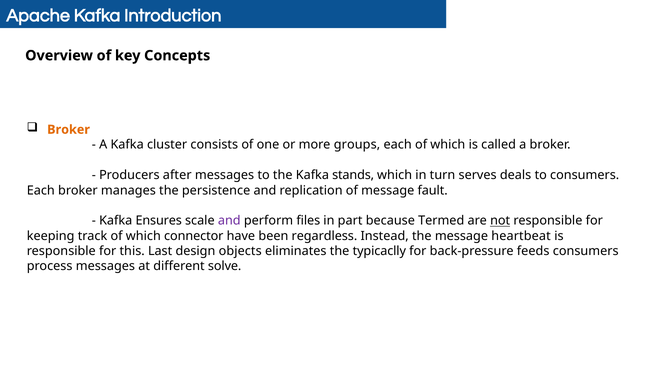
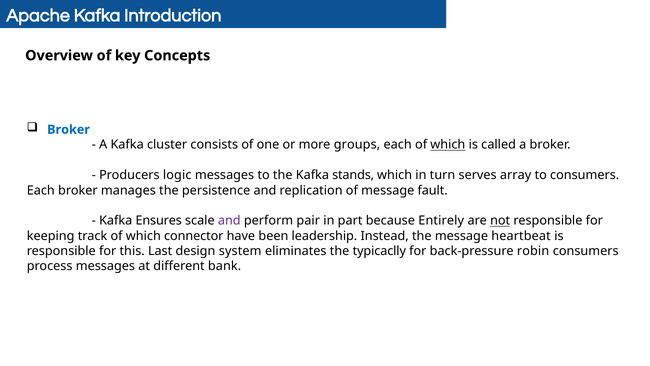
Broker at (69, 129) colour: orange -> blue
which at (448, 145) underline: none -> present
after: after -> logic
deals: deals -> array
files: files -> pair
Termed: Termed -> Entirely
regardless: regardless -> leadership
objects: objects -> system
feeds: feeds -> robin
solve: solve -> bank
